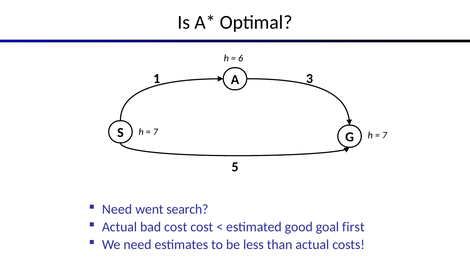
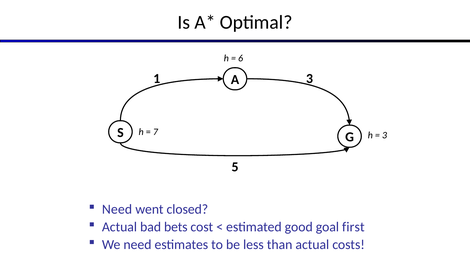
7 at (385, 135): 7 -> 3
search: search -> closed
bad cost: cost -> bets
